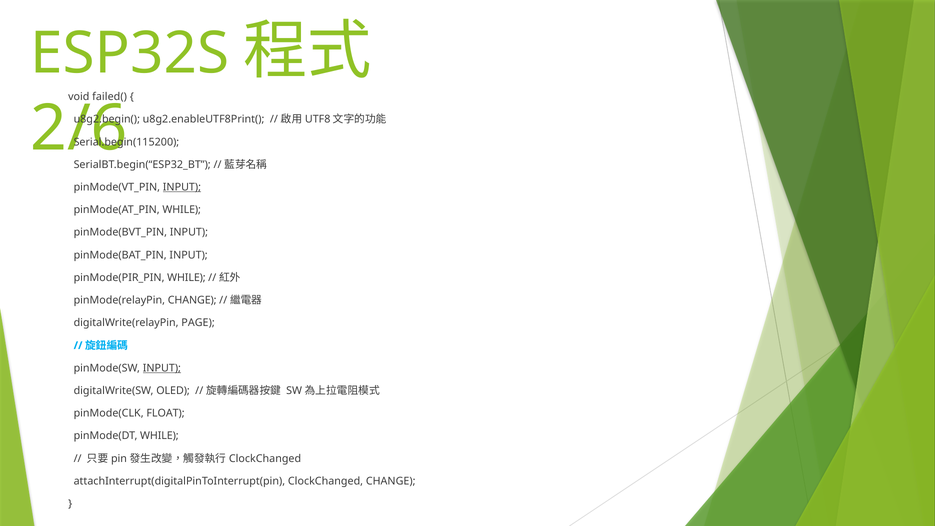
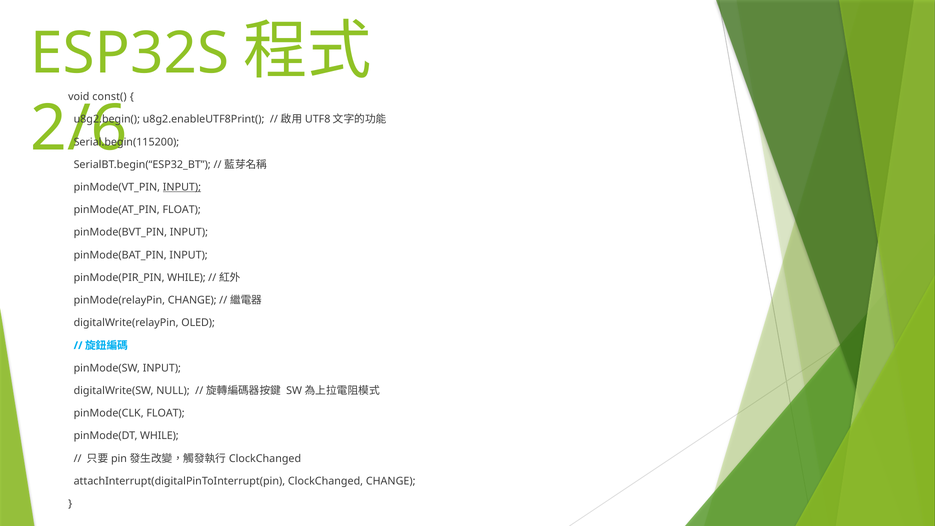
failed(: failed( -> const(
pinMode(AT_PIN WHILE: WHILE -> FLOAT
PAGE: PAGE -> OLED
INPUT at (162, 368) underline: present -> none
OLED: OLED -> NULL
